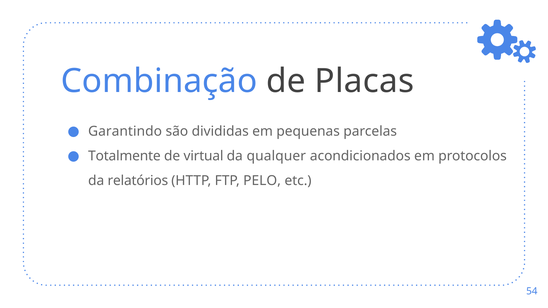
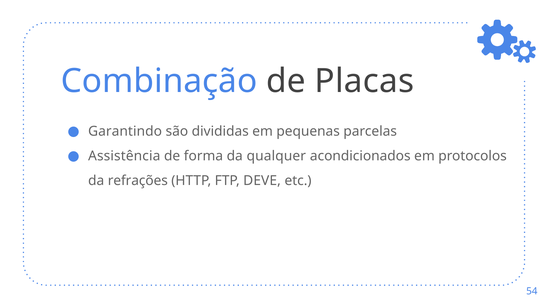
Totalmente: Totalmente -> Assistência
virtual: virtual -> forma
relatórios: relatórios -> refrações
PELO: PELO -> DEVE
